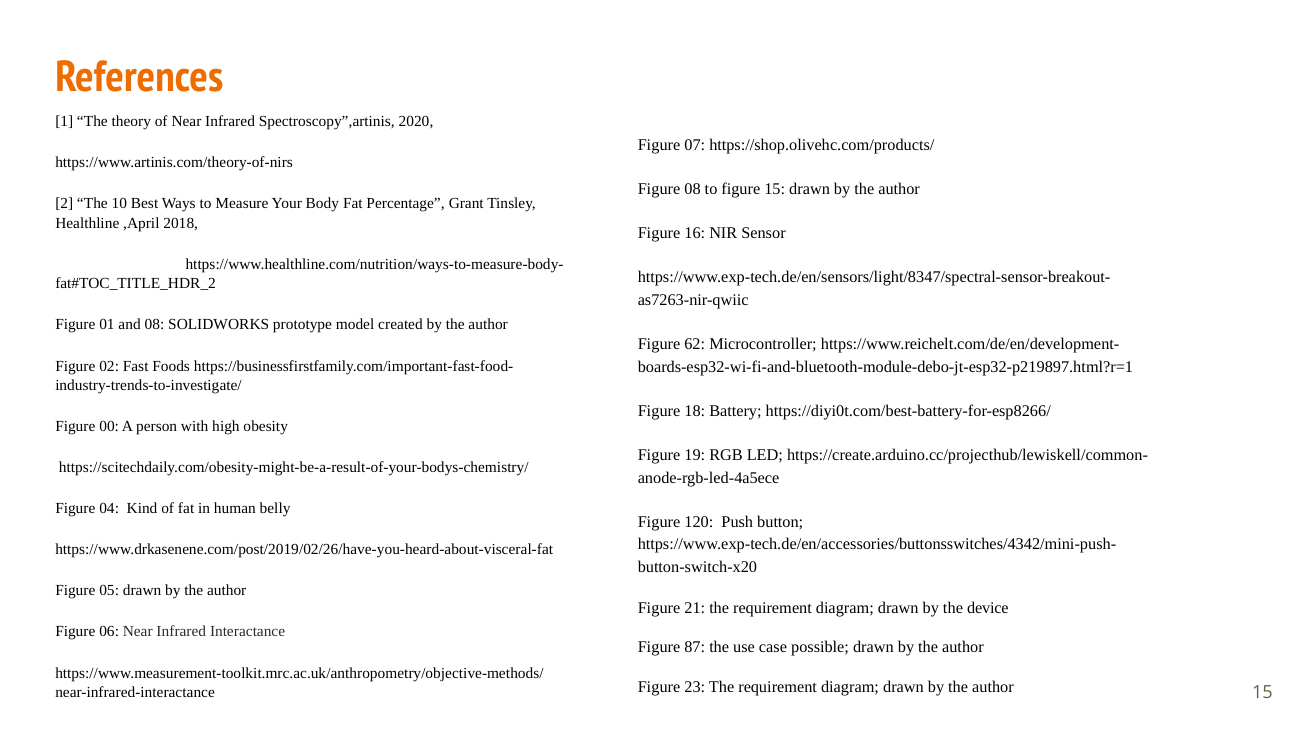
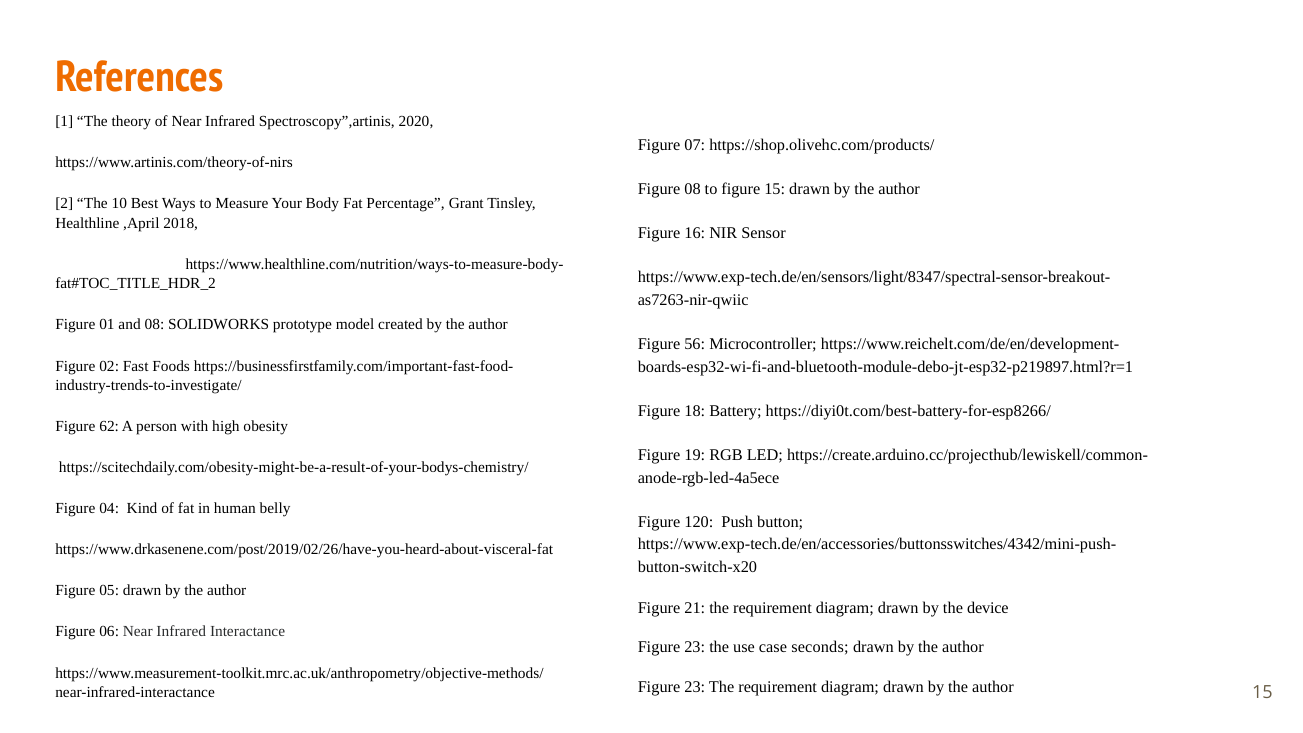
62: 62 -> 56
00: 00 -> 62
87 at (695, 647): 87 -> 23
possible: possible -> seconds
